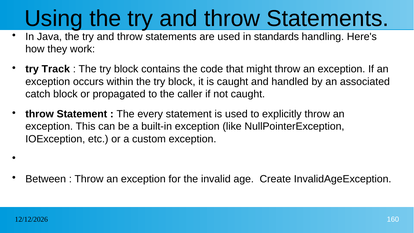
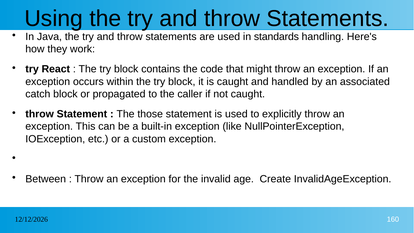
Track: Track -> React
every: every -> those
